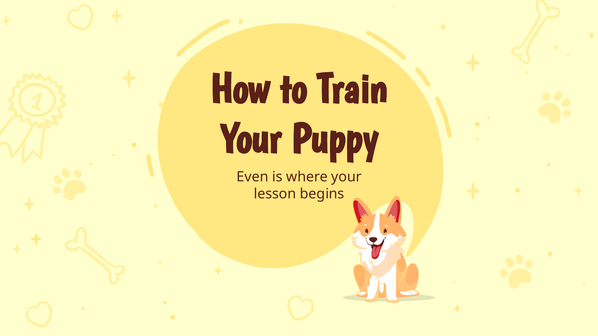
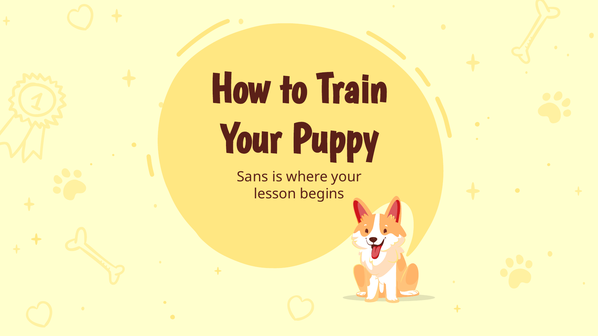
Even: Even -> Sans
